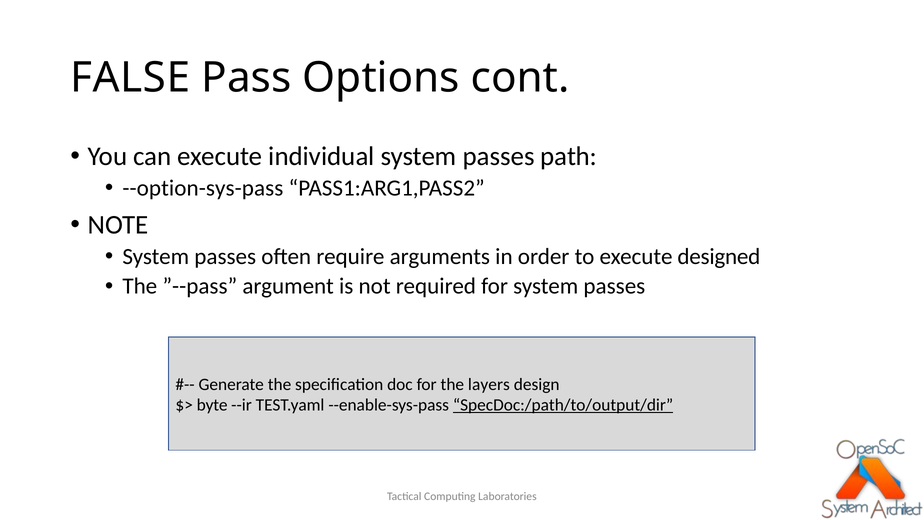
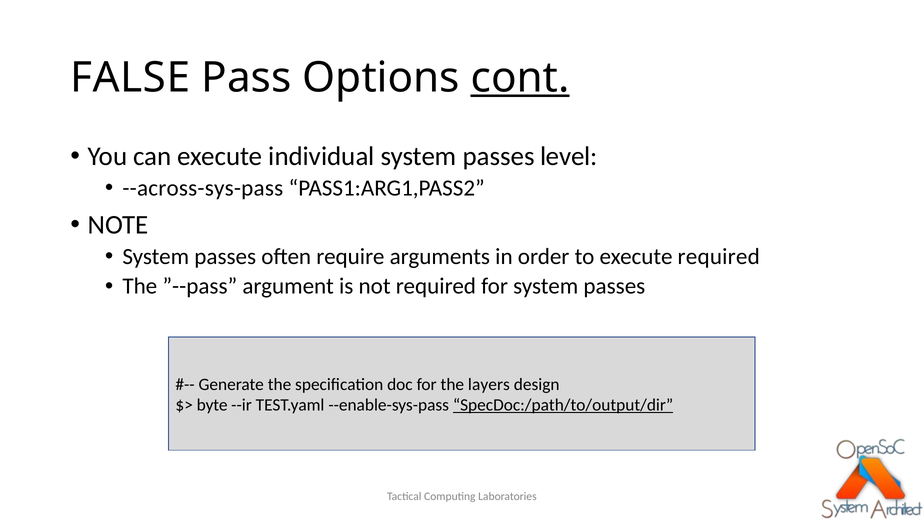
cont underline: none -> present
path: path -> level
--option-sys-pass: --option-sys-pass -> --across-sys-pass
execute designed: designed -> required
